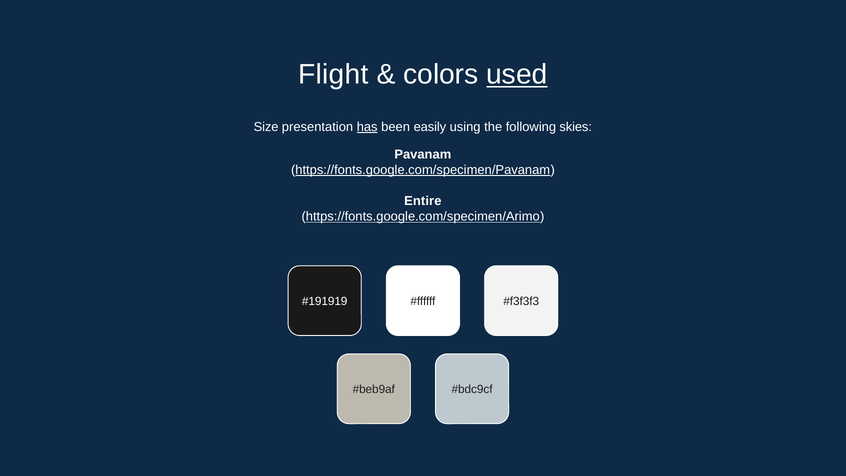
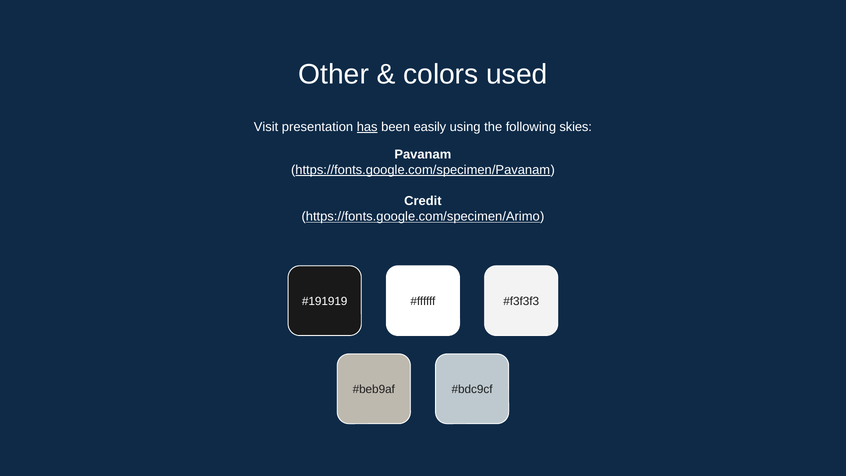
Flight: Flight -> Other
used underline: present -> none
Size: Size -> Visit
Entire: Entire -> Credit
